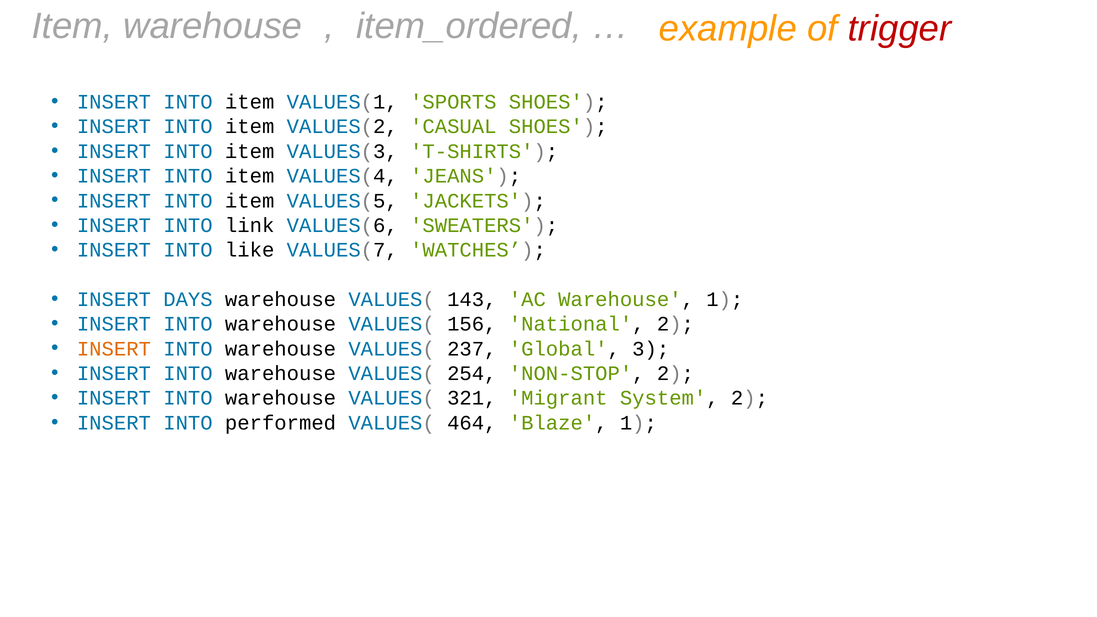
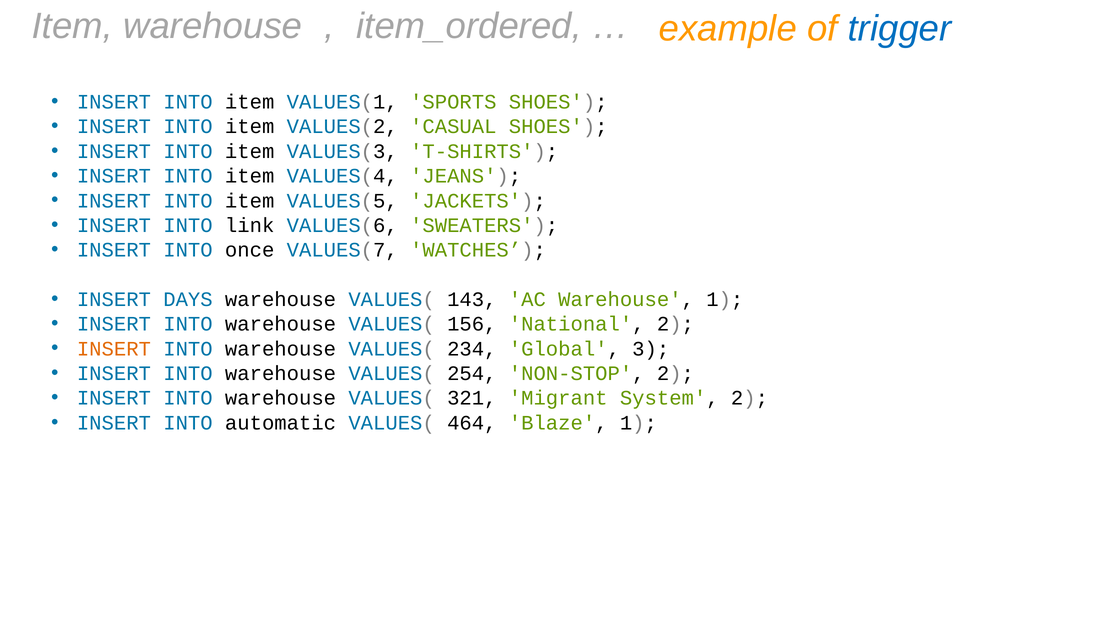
trigger colour: red -> blue
like: like -> once
237: 237 -> 234
performed: performed -> automatic
